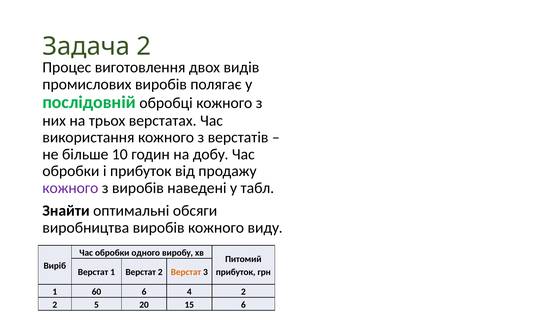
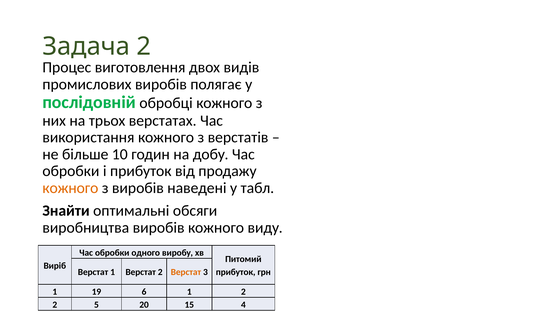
кожного at (70, 188) colour: purple -> orange
60: 60 -> 19
6 4: 4 -> 1
15 6: 6 -> 4
